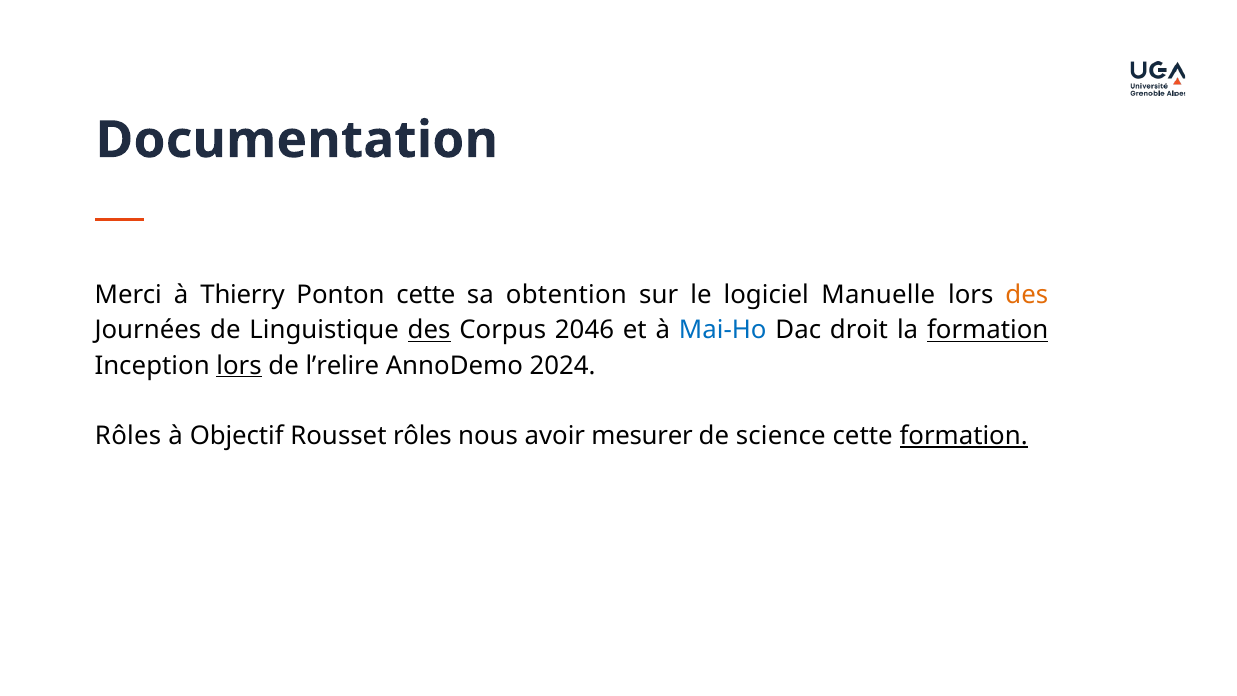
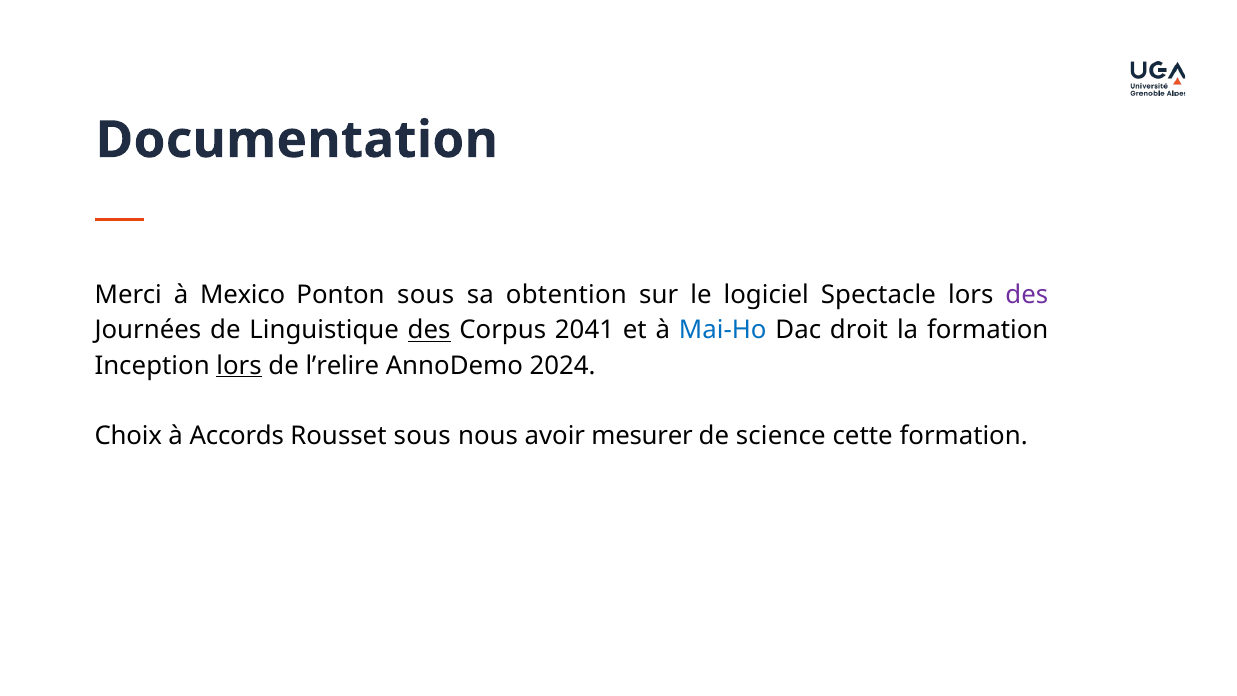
Thierry: Thierry -> Mexico
Ponton cette: cette -> sous
Manuelle: Manuelle -> Spectacle
des at (1027, 295) colour: orange -> purple
2046: 2046 -> 2041
formation at (988, 330) underline: present -> none
Rôles at (128, 436): Rôles -> Choix
Objectif: Objectif -> Accords
Rousset rôles: rôles -> sous
formation at (964, 436) underline: present -> none
